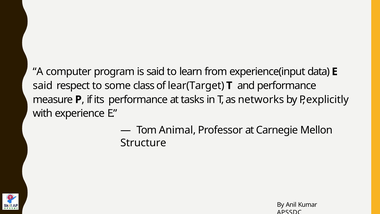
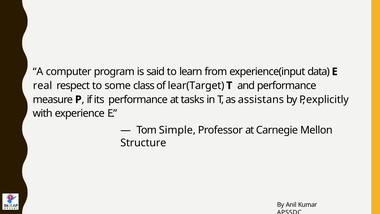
said at (43, 85): said -> real
networks: networks -> assistans
Animal: Animal -> Simple
